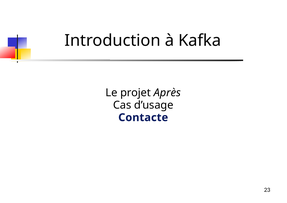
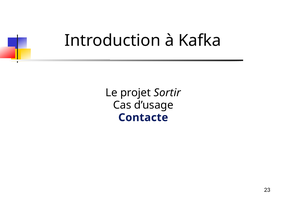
Après: Après -> Sortir
